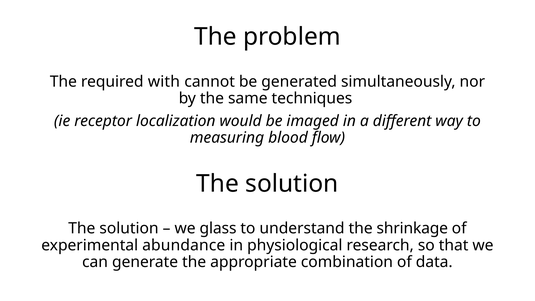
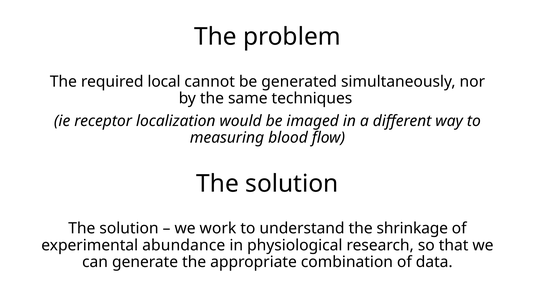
with: with -> local
glass: glass -> work
